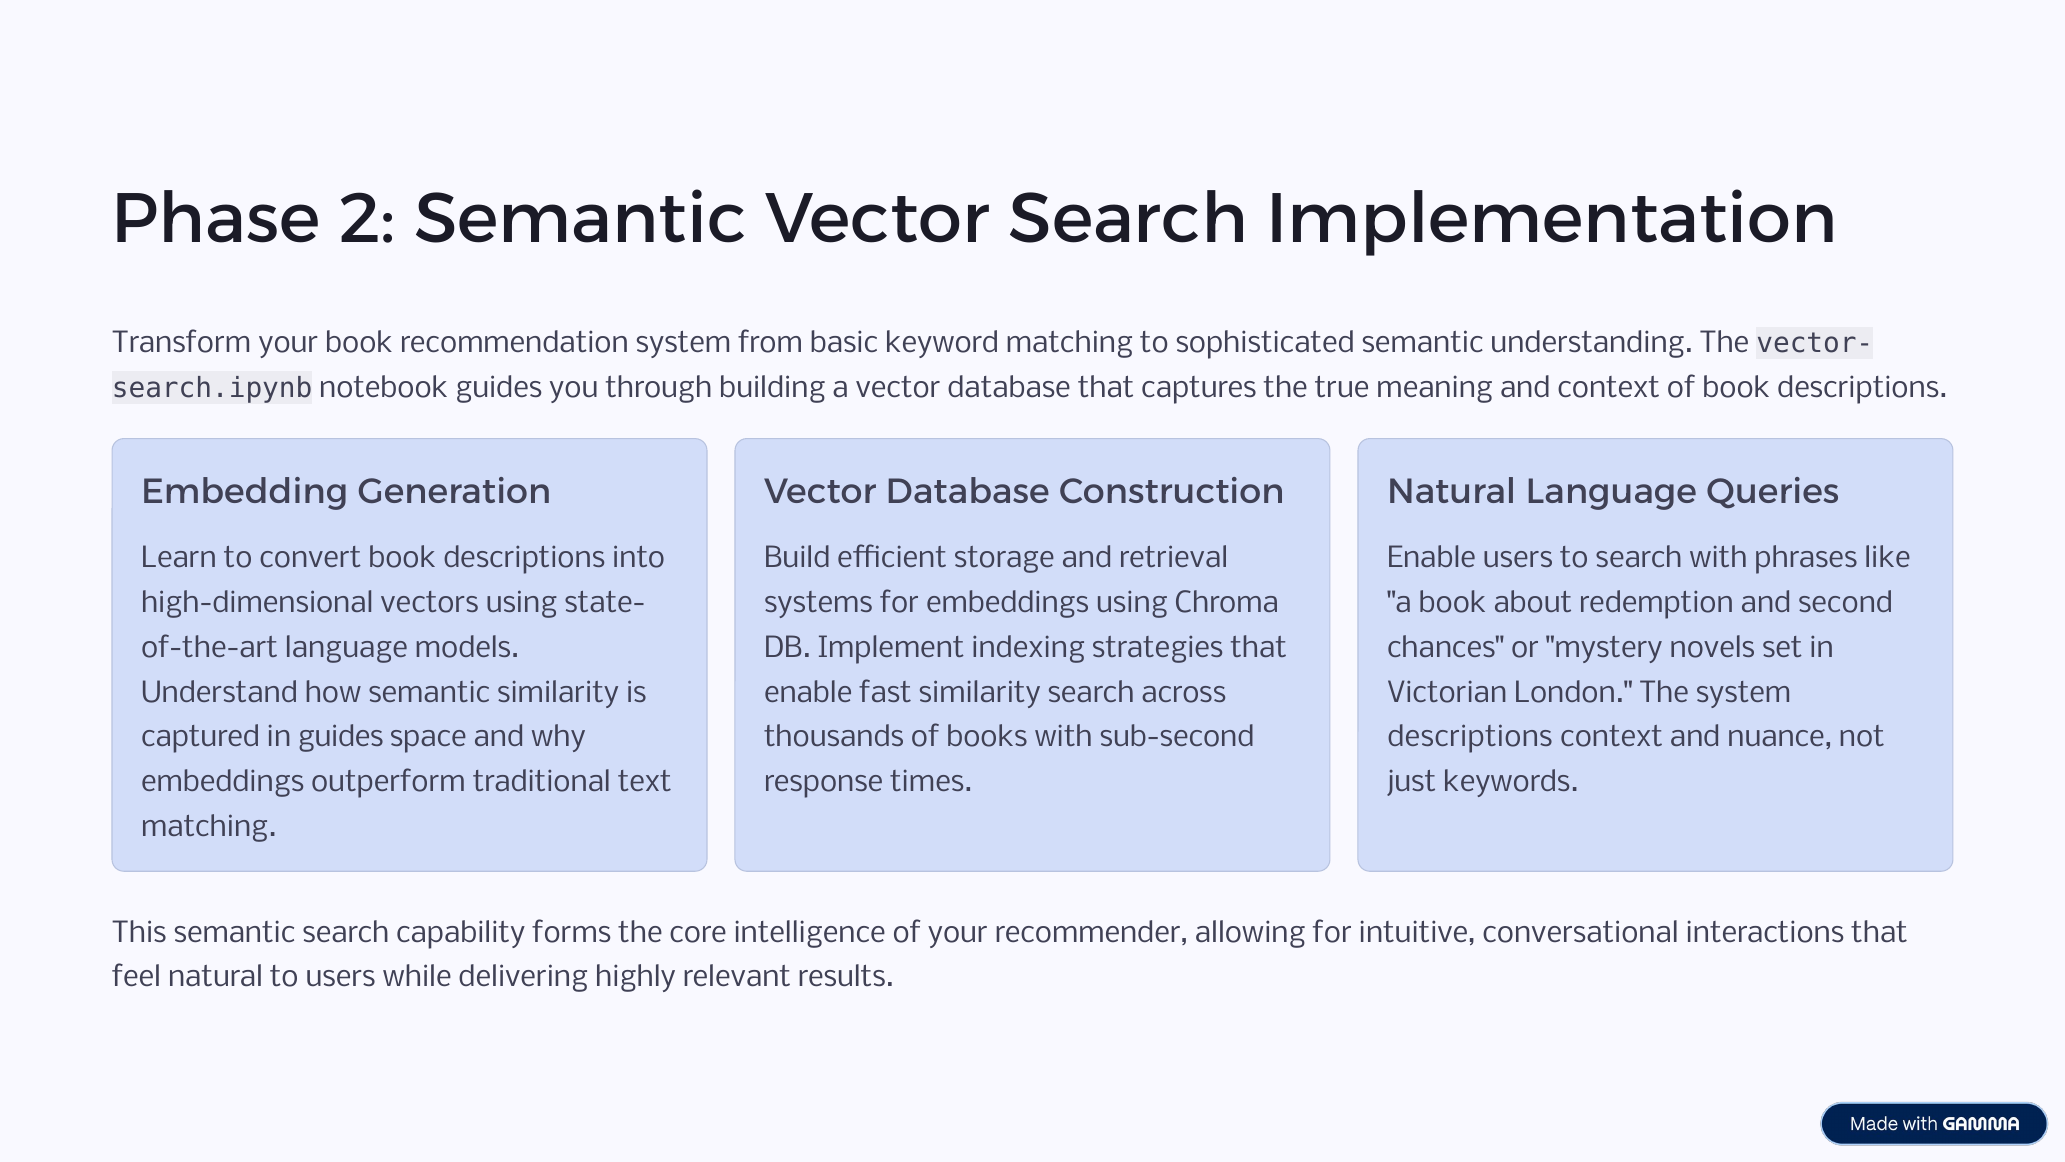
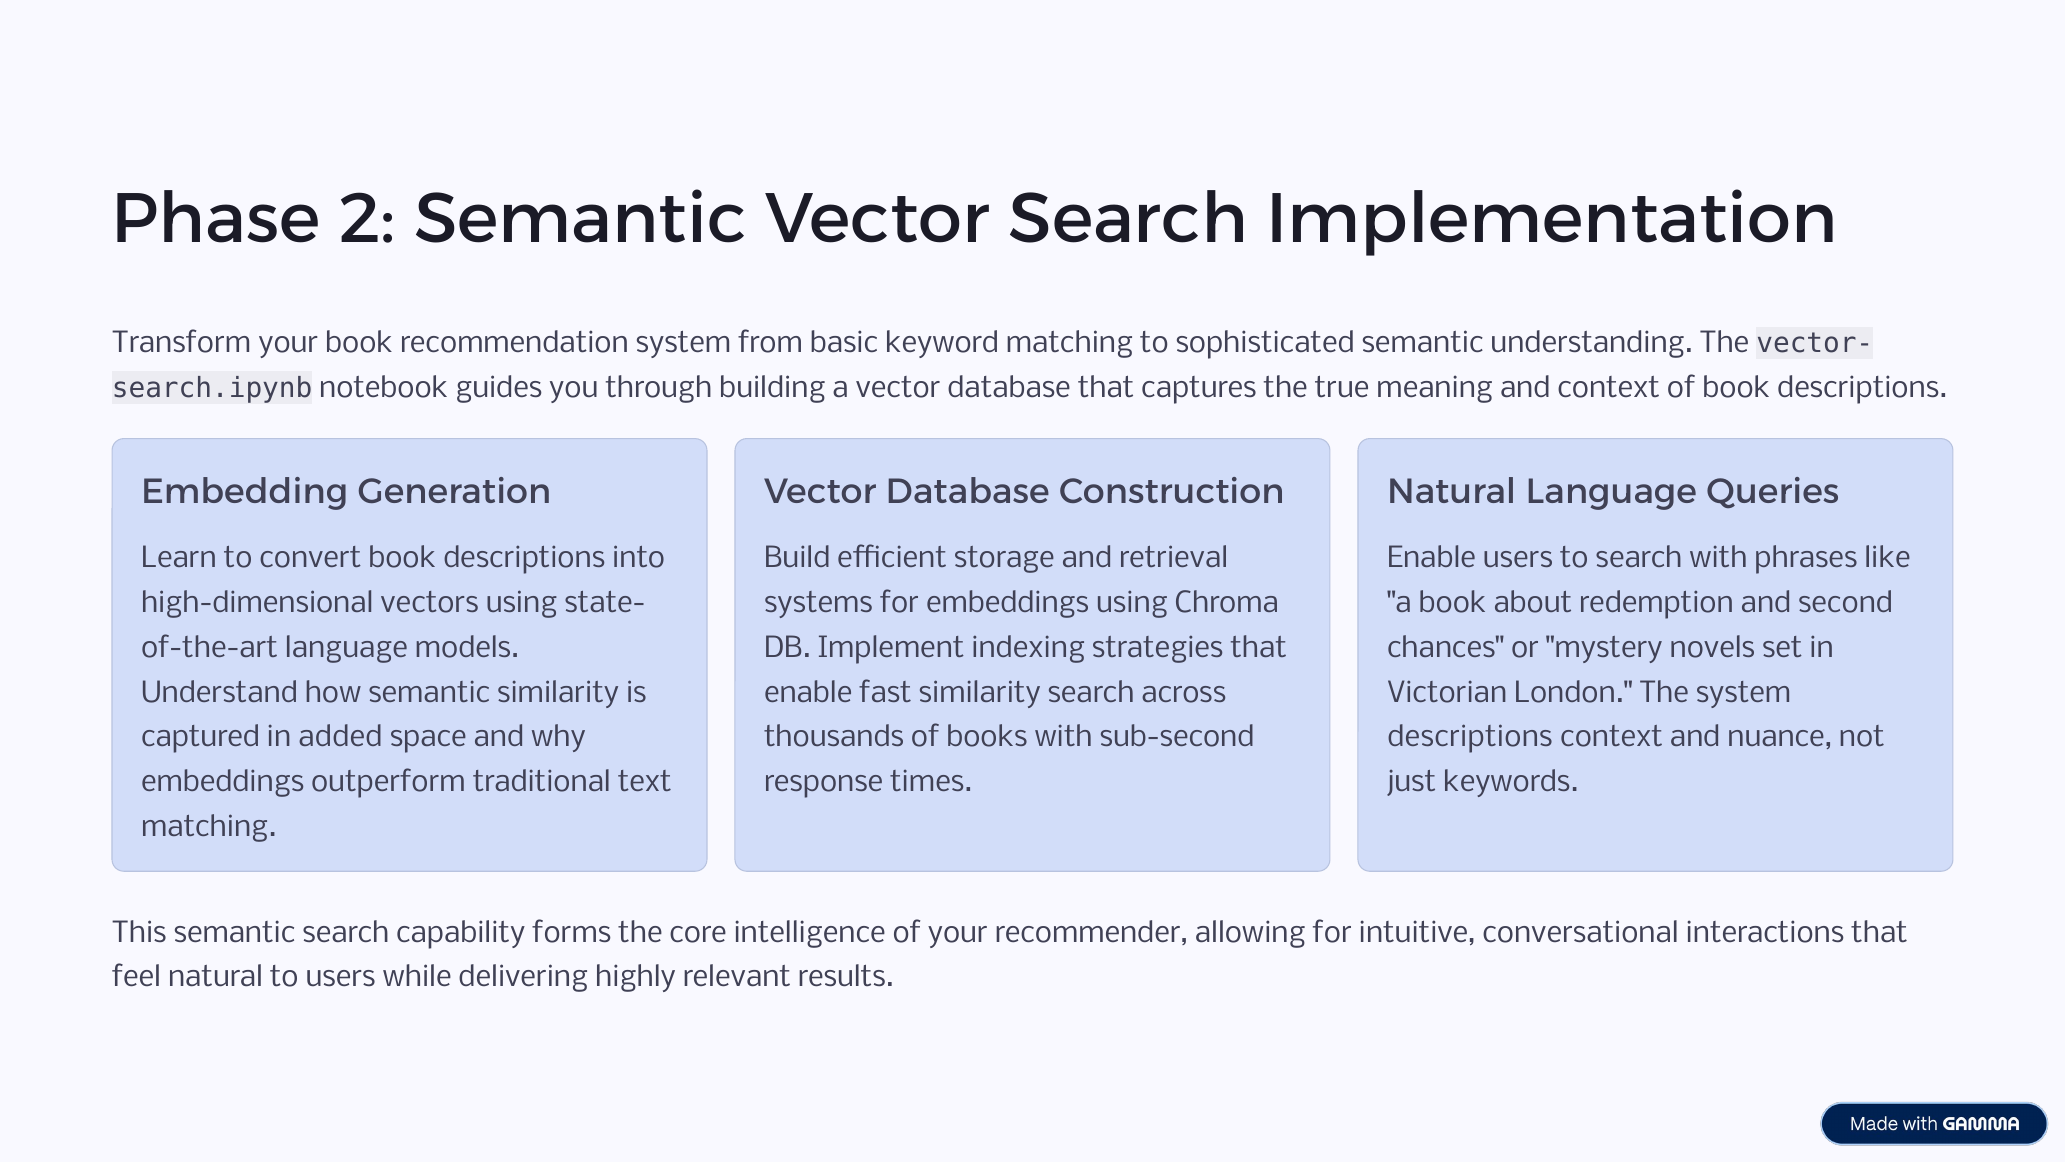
in guides: guides -> added
